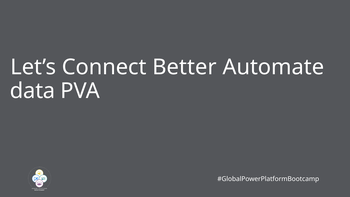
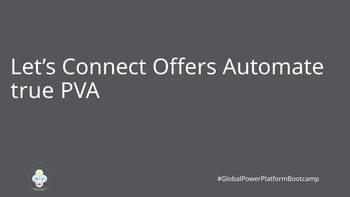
Better: Better -> Offers
data: data -> true
